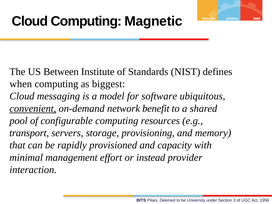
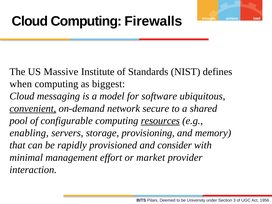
Magnetic: Magnetic -> Firewalls
Between: Between -> Massive
benefit: benefit -> secure
resources underline: none -> present
transport: transport -> enabling
capacity: capacity -> consider
instead: instead -> market
